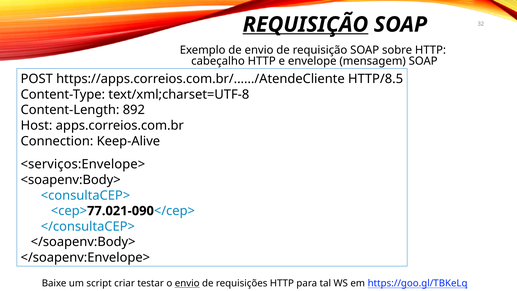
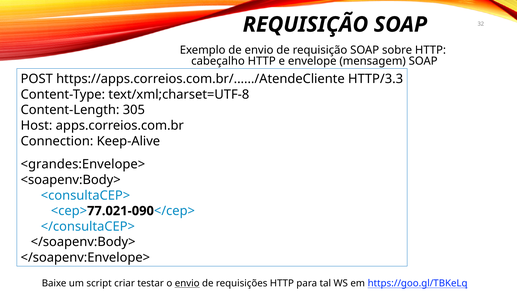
REQUISIÇÃO at (305, 25) underline: present -> none
HTTP/8.5: HTTP/8.5 -> HTTP/3.3
892: 892 -> 305
<serviços:Envelope>: <serviços:Envelope> -> <grandes:Envelope>
